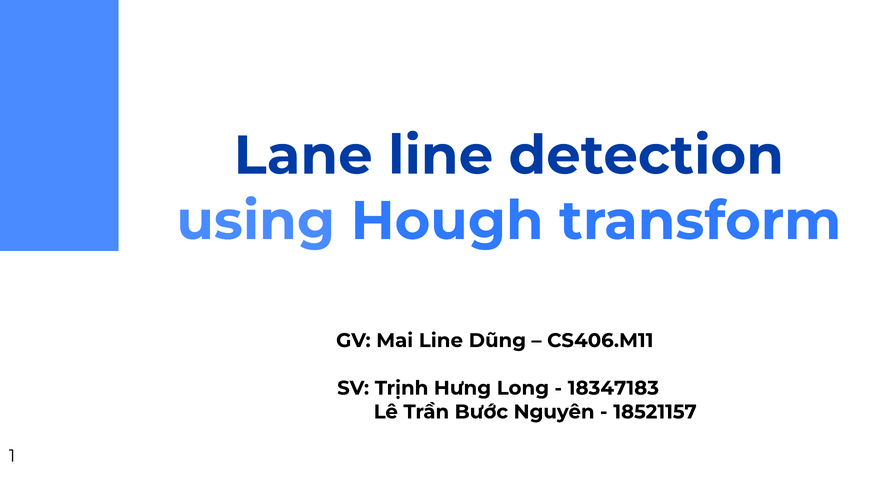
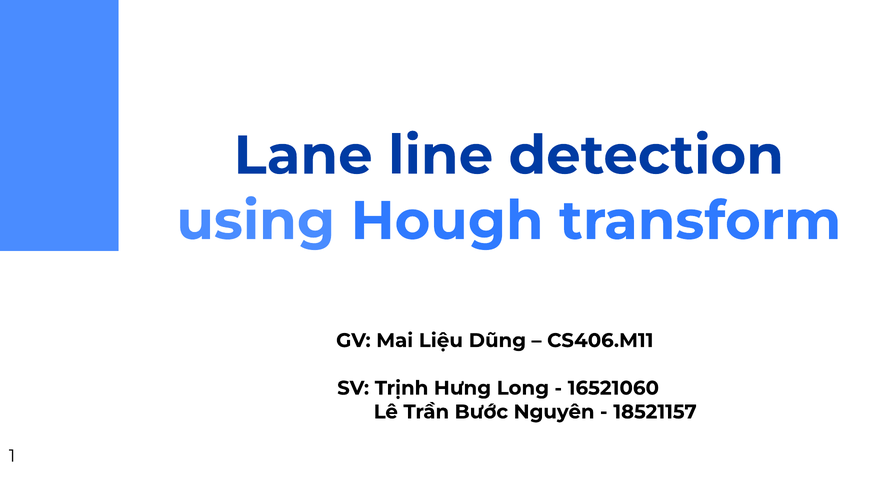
Mai Line: Line -> Liệu
18347183: 18347183 -> 16521060
